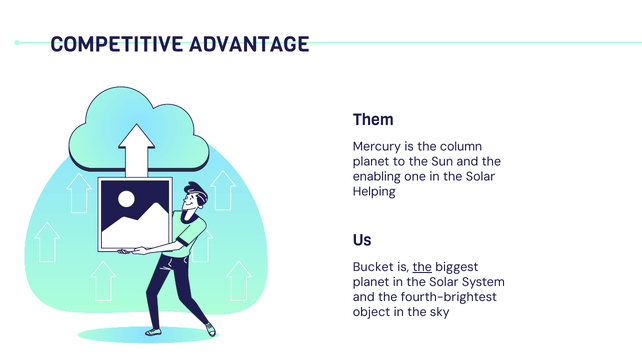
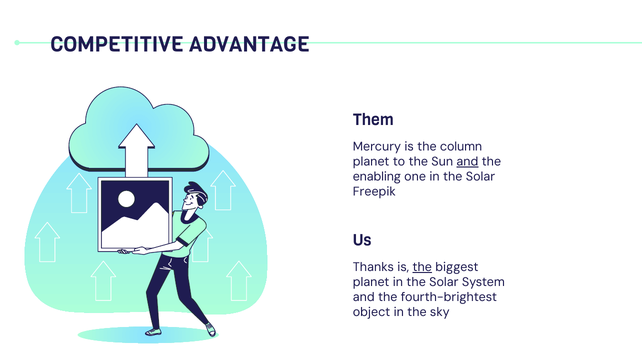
and at (467, 162) underline: none -> present
Helping: Helping -> Freepik
Bucket: Bucket -> Thanks
